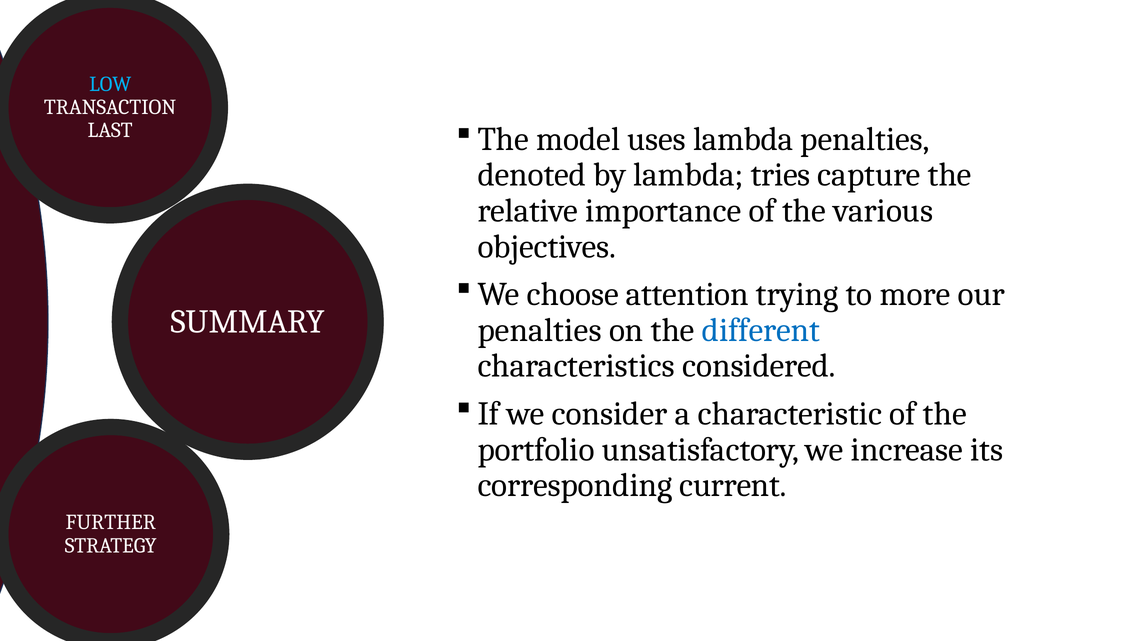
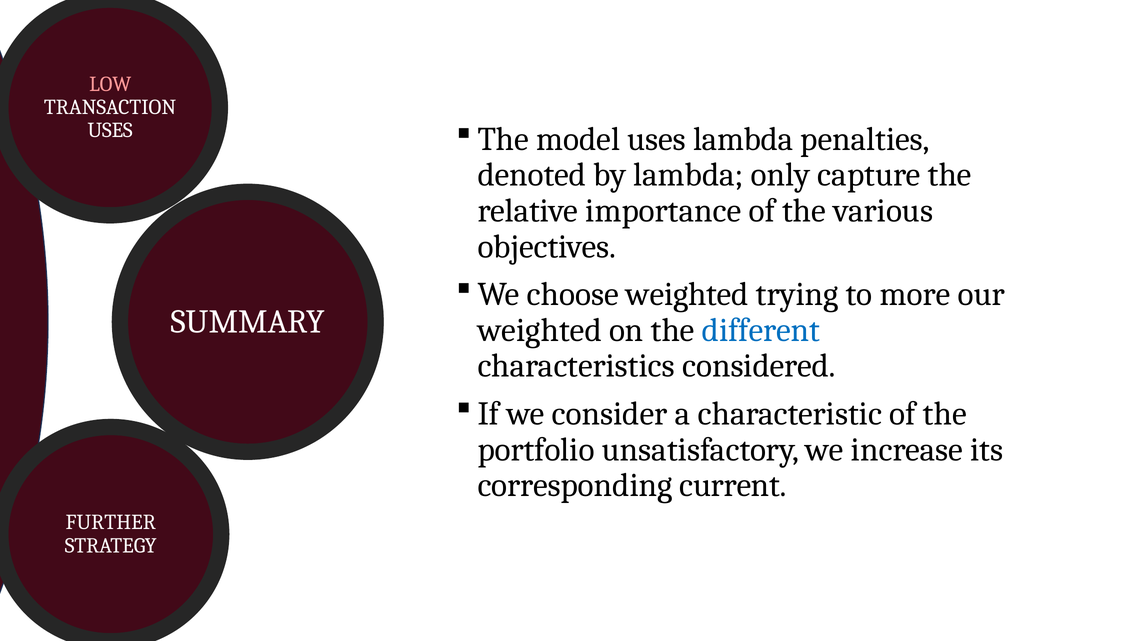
LOW colour: light blue -> pink
LAST at (110, 130): LAST -> USES
tries: tries -> only
choose attention: attention -> weighted
penalties at (540, 330): penalties -> weighted
